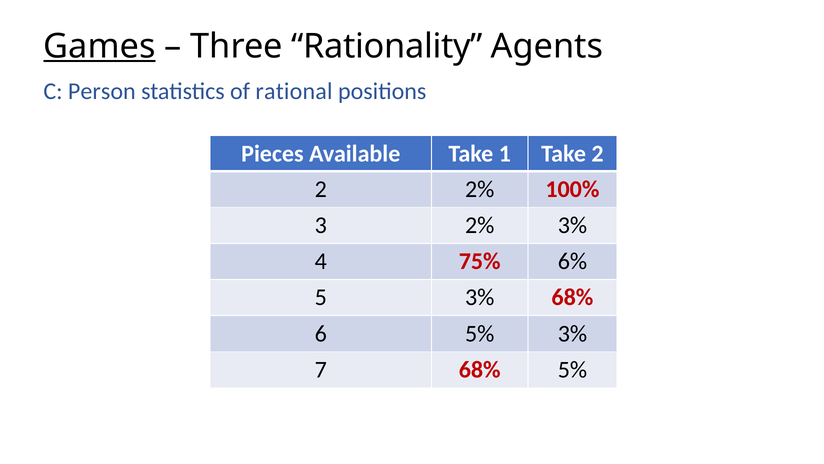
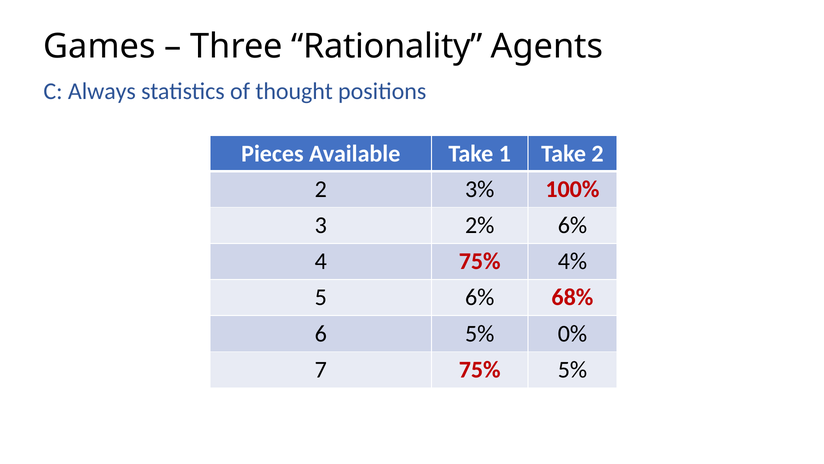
Games underline: present -> none
Person: Person -> Always
rational: rational -> thought
2% at (480, 189): 2% -> 3%
3% at (572, 225): 3% -> 6%
6%: 6% -> 4%
3% at (480, 297): 3% -> 6%
5% 3%: 3% -> 0%
68% at (480, 369): 68% -> 75%
